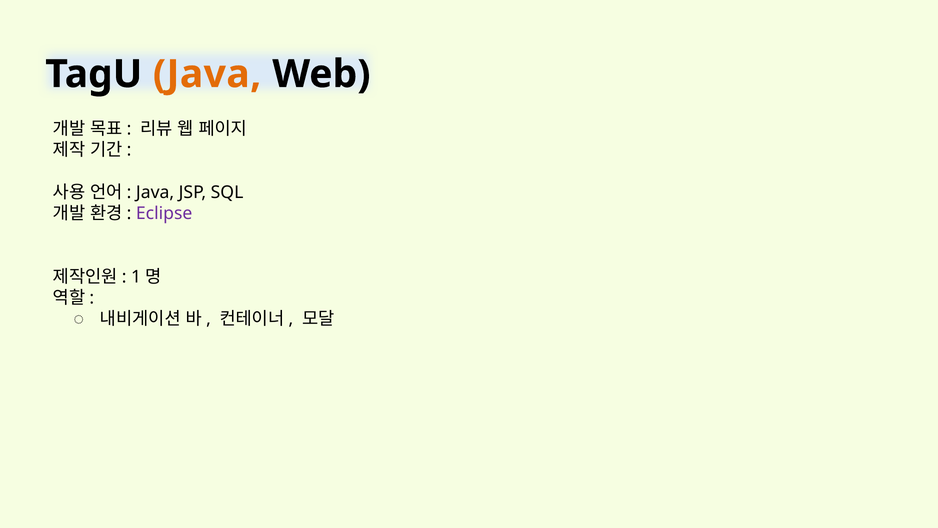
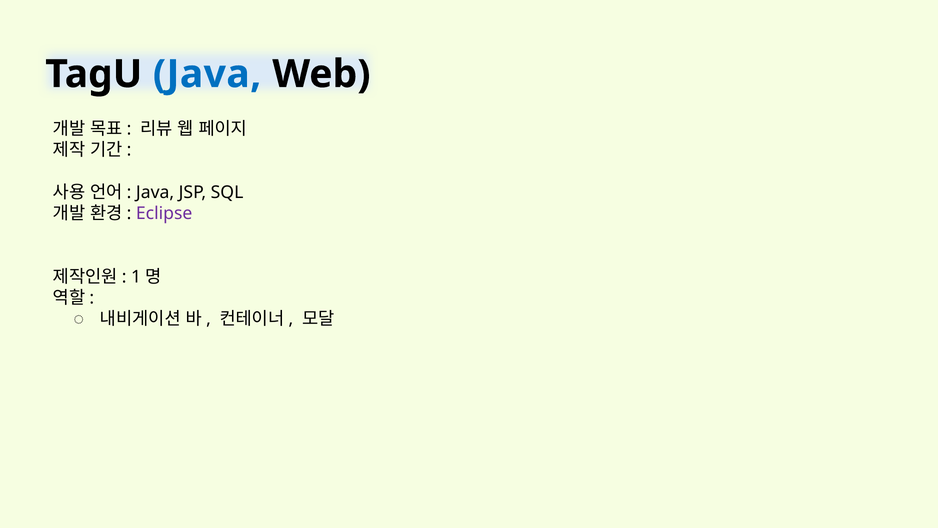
Java at (207, 74) colour: orange -> blue
